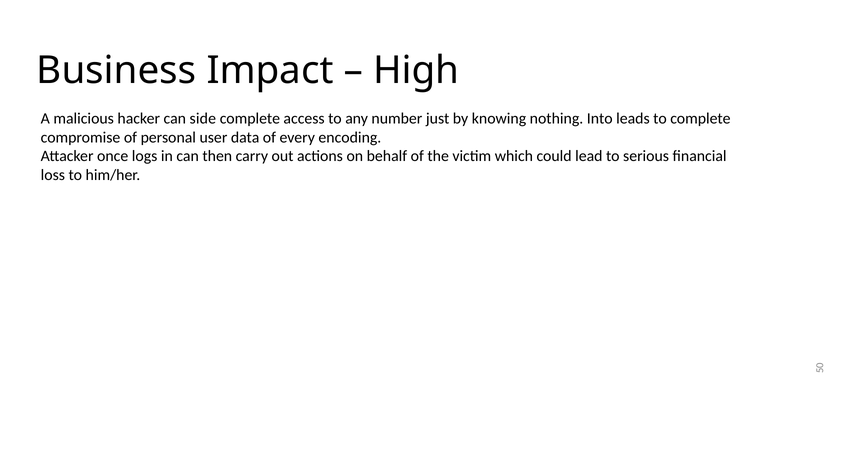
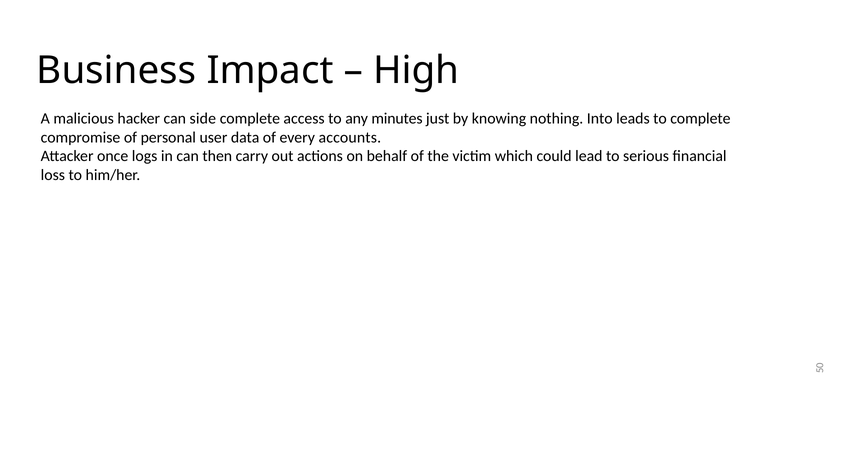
number: number -> minutes
encoding: encoding -> accounts
